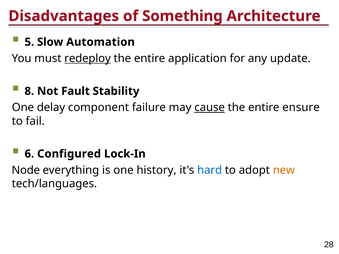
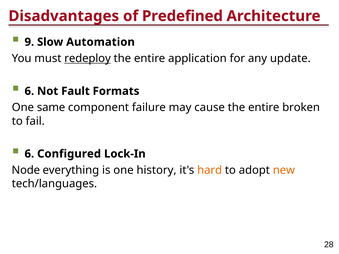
Something: Something -> Predefined
5: 5 -> 9
8 at (29, 91): 8 -> 6
Stability: Stability -> Formats
delay: delay -> same
cause underline: present -> none
ensure: ensure -> broken
hard colour: blue -> orange
